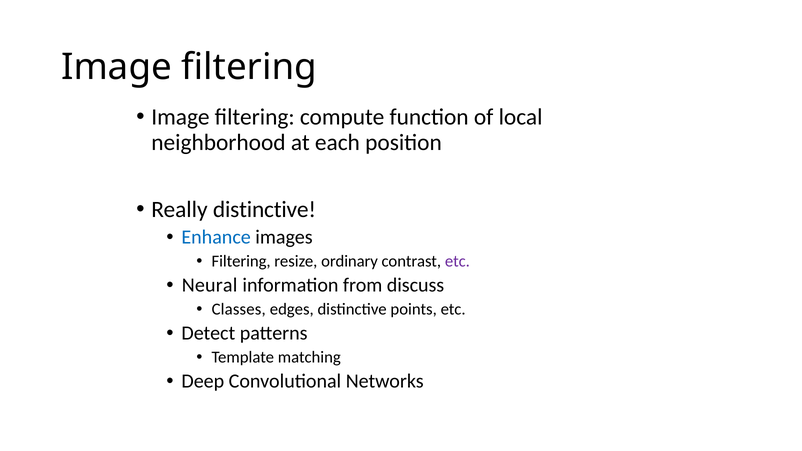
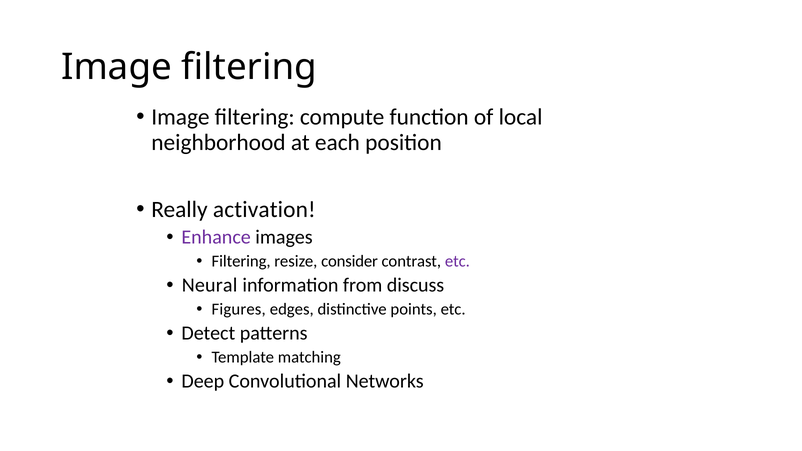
Really distinctive: distinctive -> activation
Enhance colour: blue -> purple
ordinary: ordinary -> consider
Classes: Classes -> Figures
